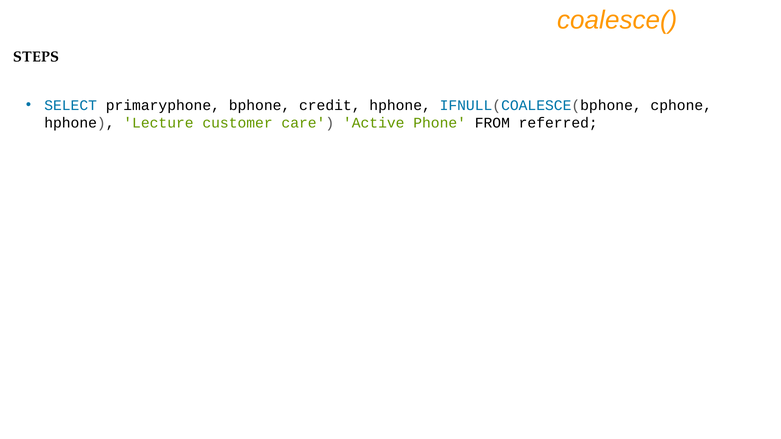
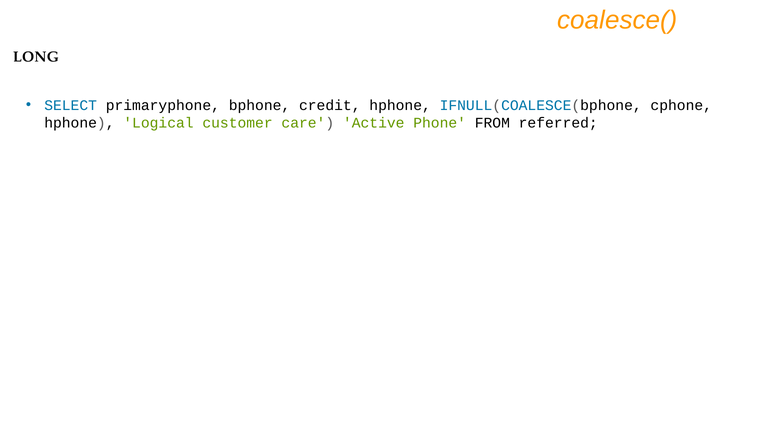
STEPS: STEPS -> LONG
Lecture: Lecture -> Logical
